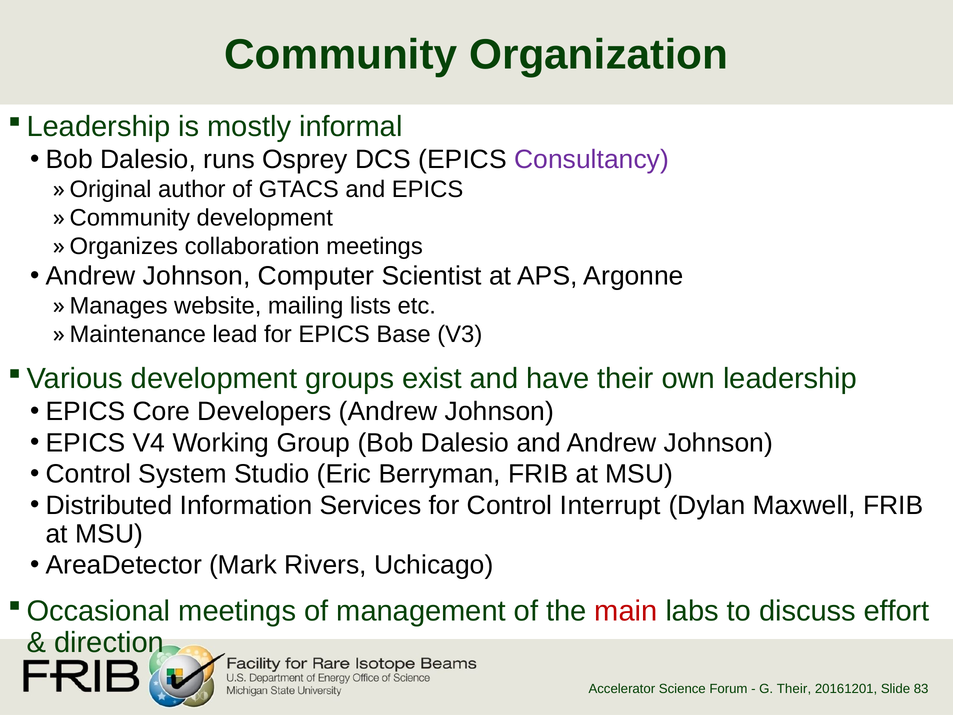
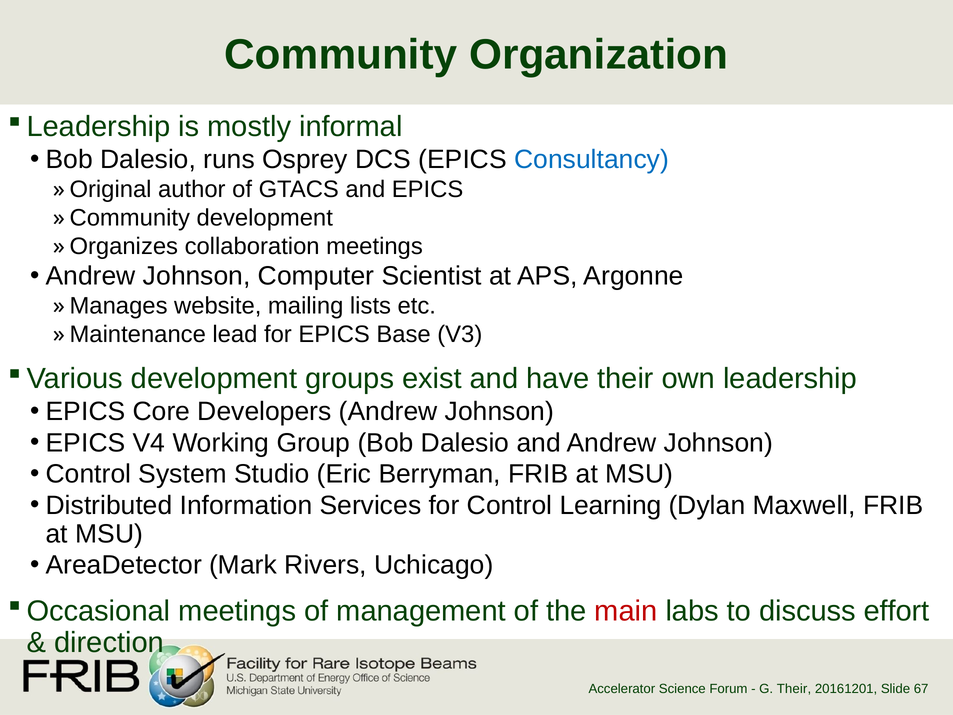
Consultancy colour: purple -> blue
Interrupt: Interrupt -> Learning
83: 83 -> 67
